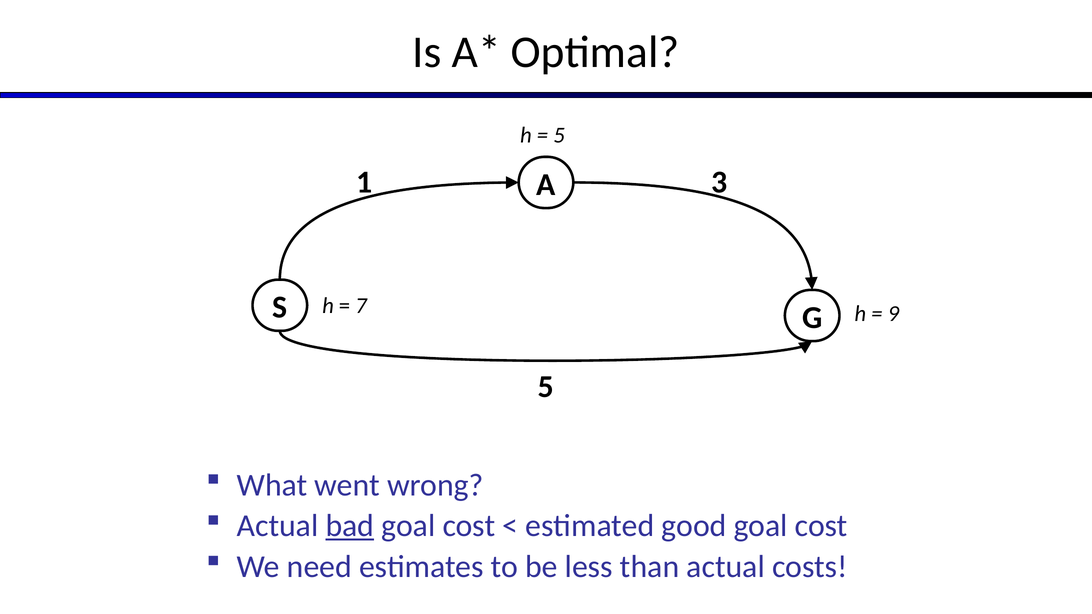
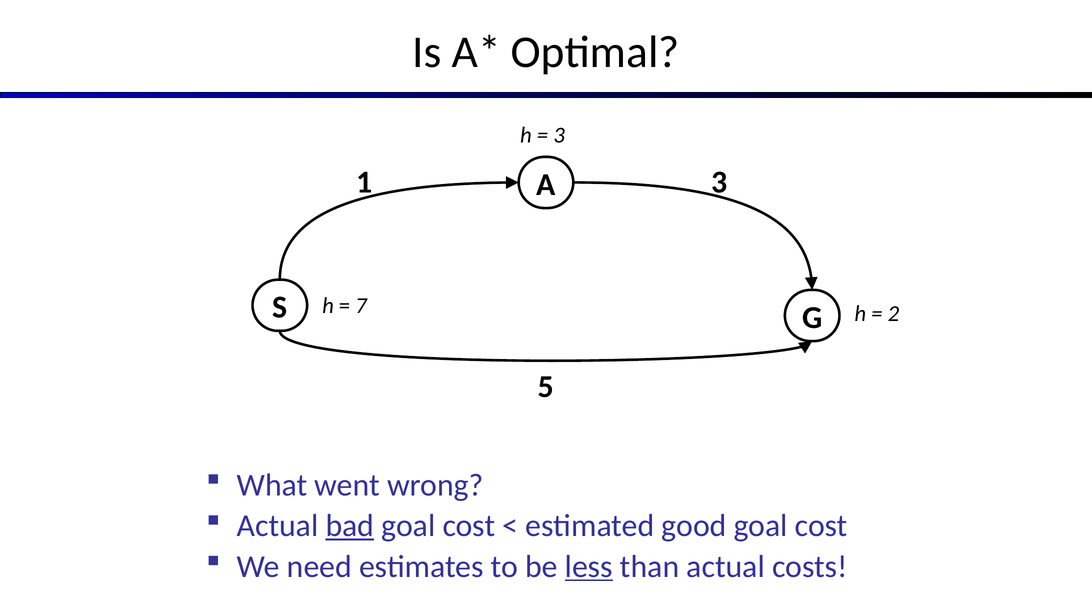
5 at (559, 135): 5 -> 3
9: 9 -> 2
less underline: none -> present
